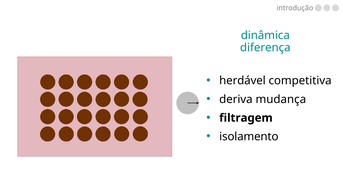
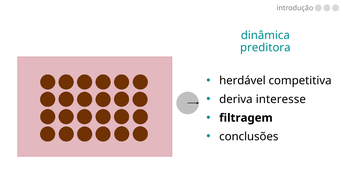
diferença: diferença -> preditora
mudança: mudança -> interesse
isolamento: isolamento -> conclusões
